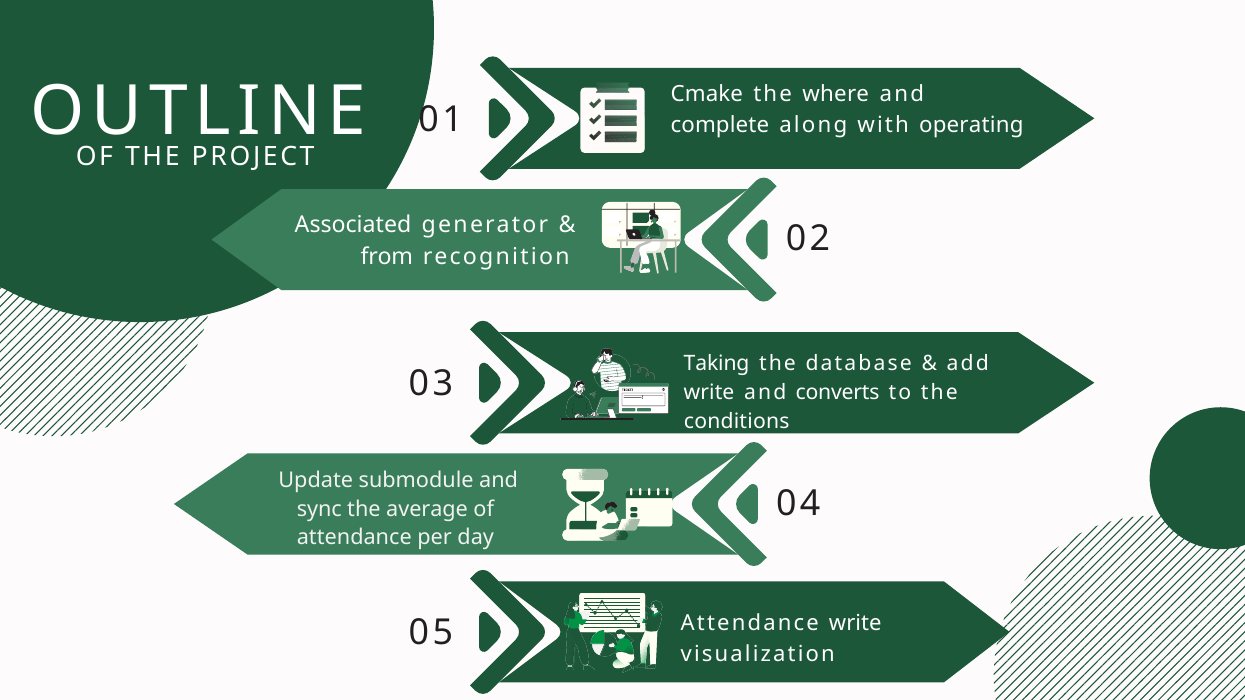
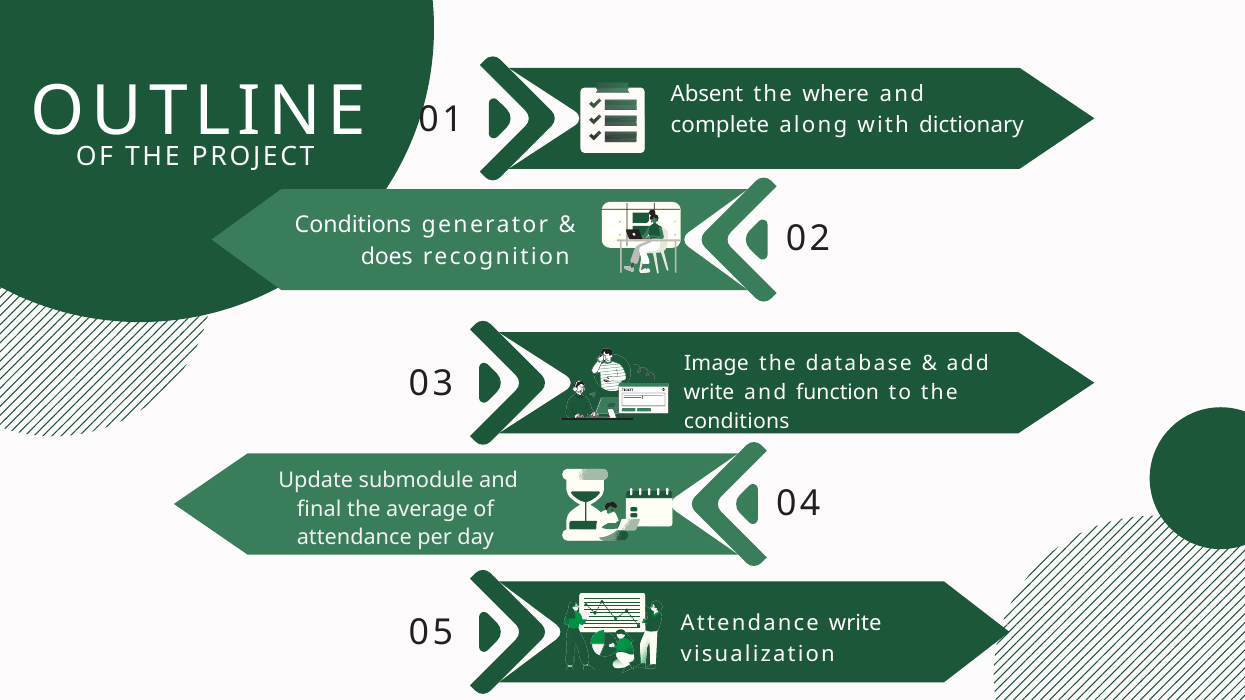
Cmake: Cmake -> Absent
operating: operating -> dictionary
Associated at (353, 225): Associated -> Conditions
from: from -> does
Taking: Taking -> Image
converts: converts -> function
sync: sync -> final
